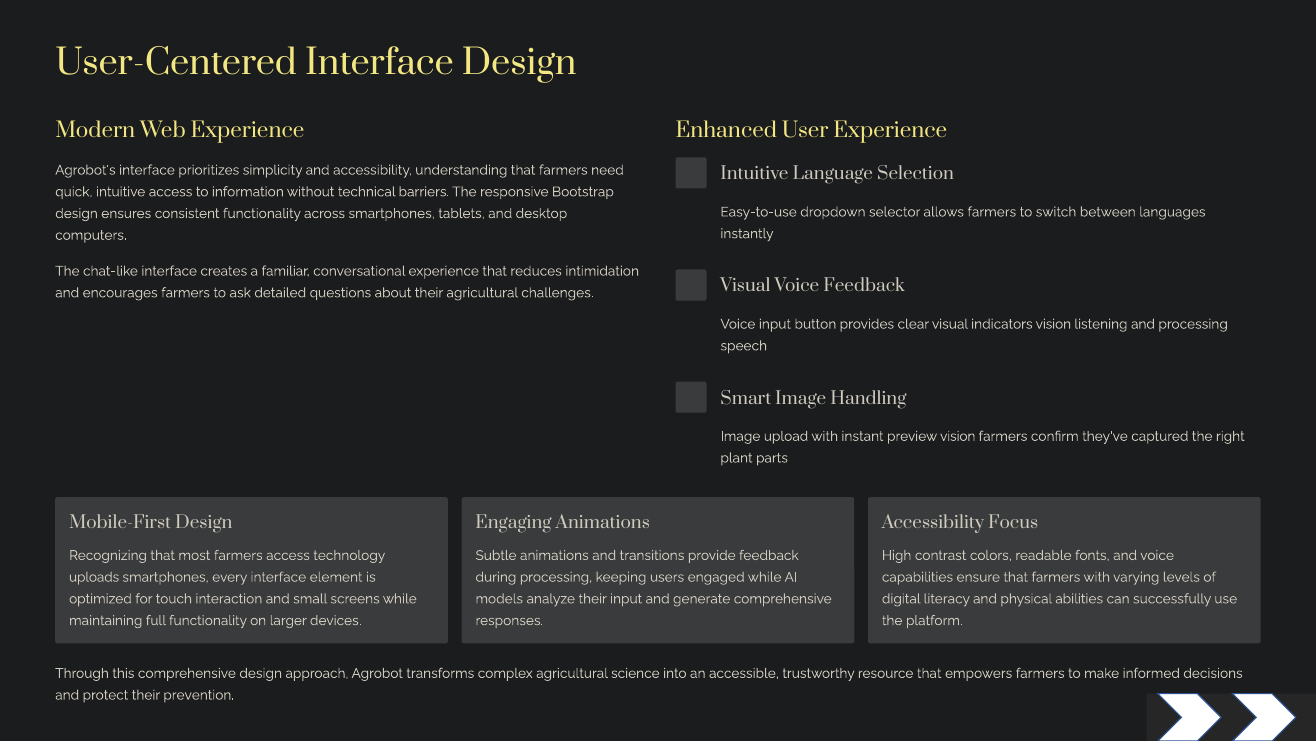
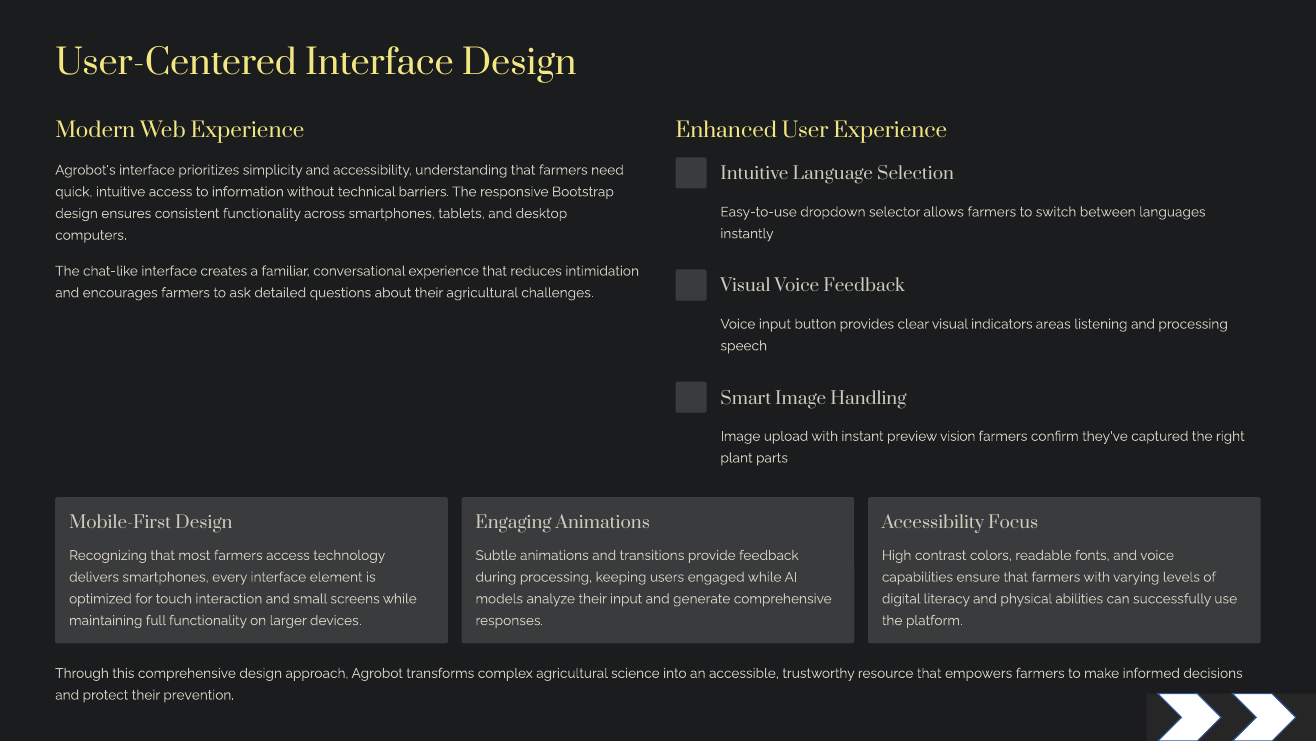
indicators vision: vision -> areas
uploads: uploads -> delivers
